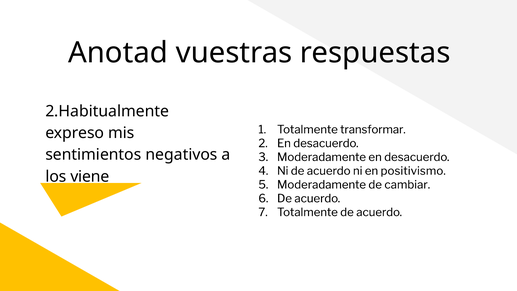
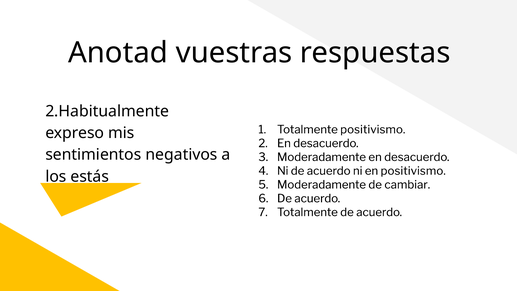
Totalmente transformar: transformar -> positivismo
viene: viene -> estás
